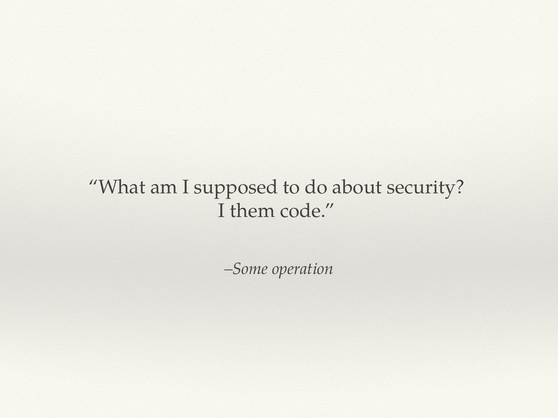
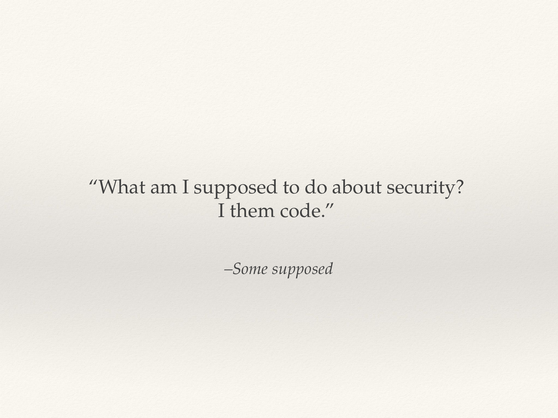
Some operation: operation -> supposed
